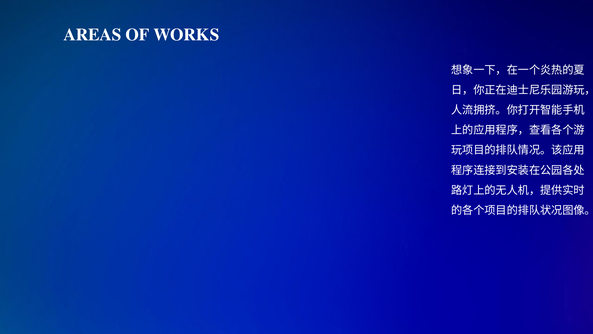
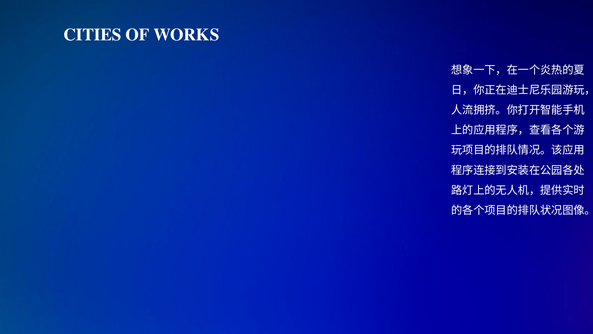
AREAS: AREAS -> CITIES
